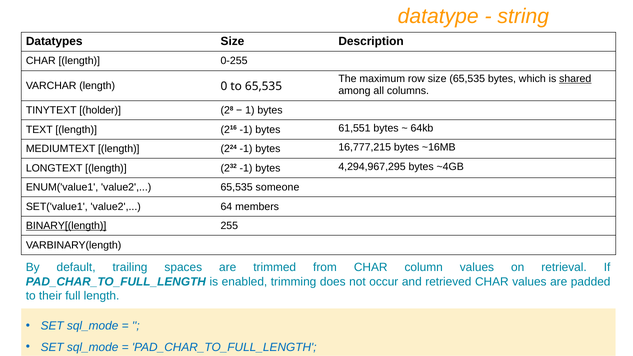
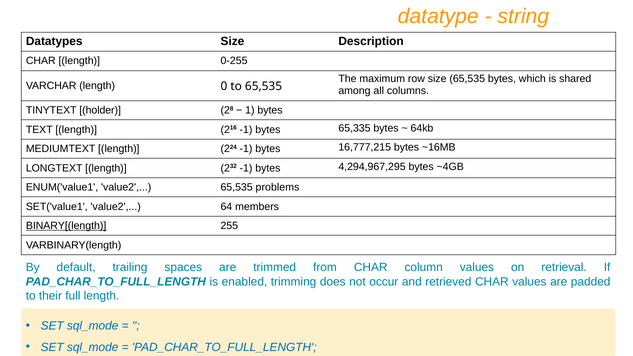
shared underline: present -> none
61,551: 61,551 -> 65,335
someone: someone -> problems
